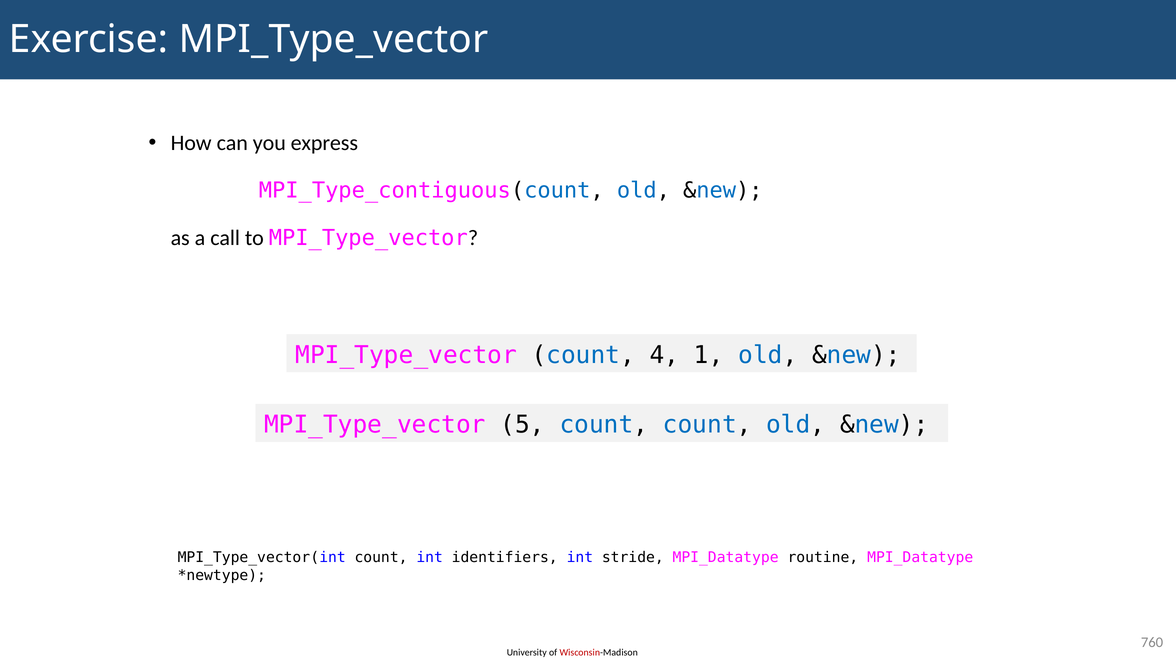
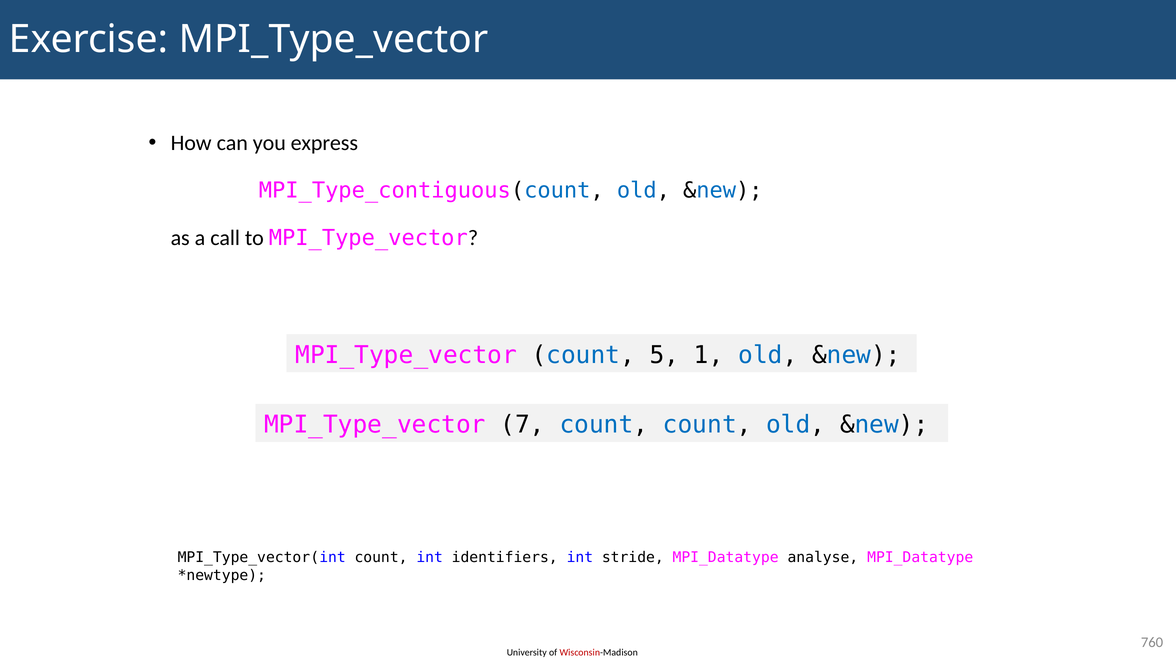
4: 4 -> 5
5: 5 -> 7
routine: routine -> analyse
